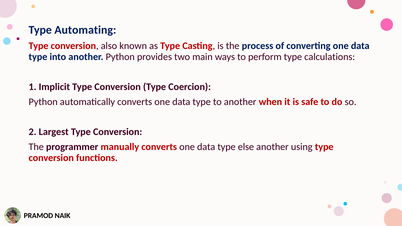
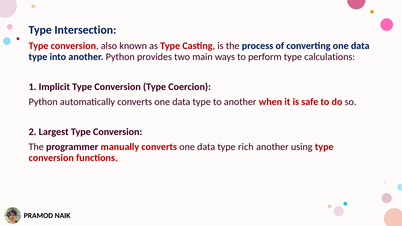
Automating: Automating -> Intersection
else: else -> rich
